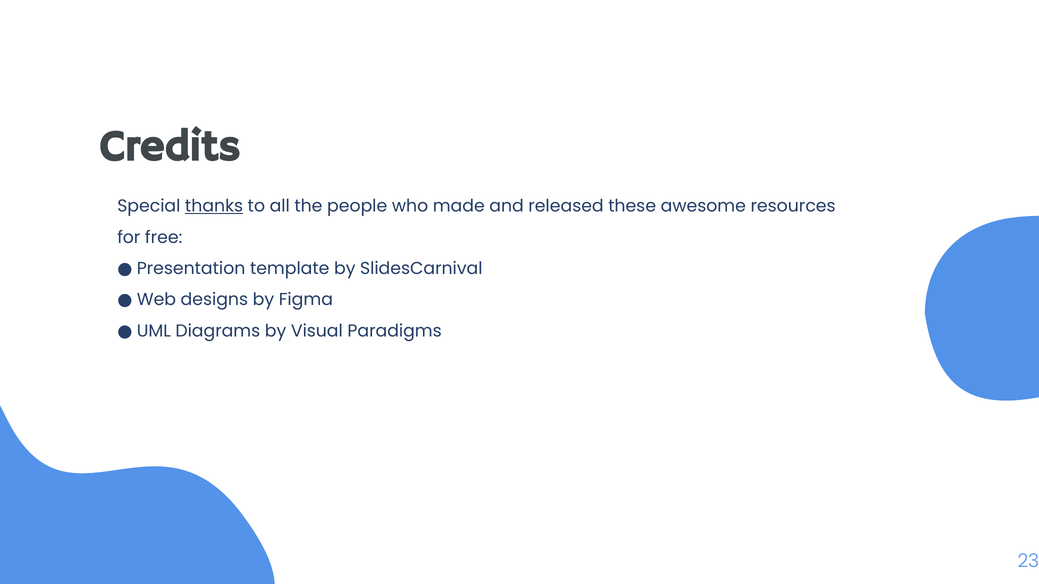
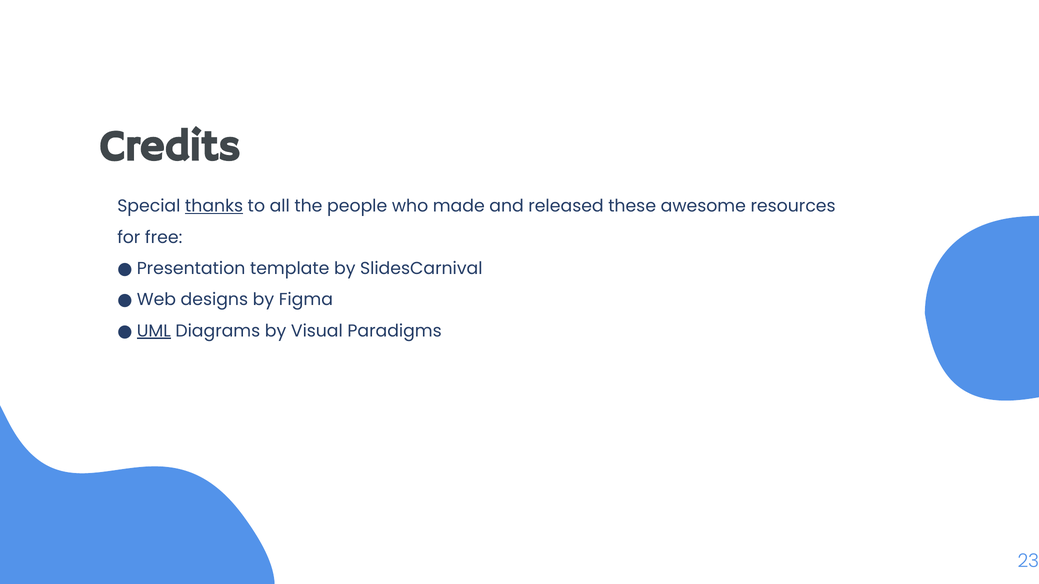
UML underline: none -> present
